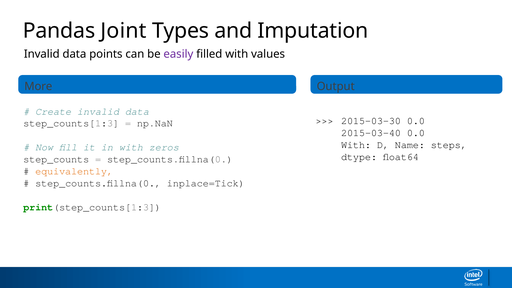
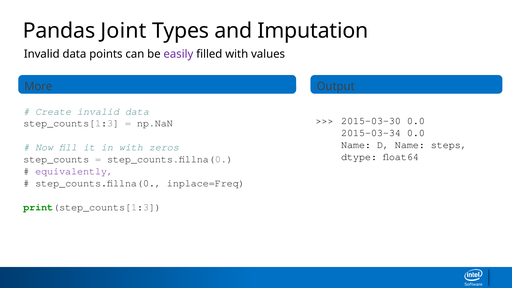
2015-03-40: 2015-03-40 -> 2015-03-34
With at (356, 145): With -> Name
equivalently colour: orange -> purple
inplace=Tick: inplace=Tick -> inplace=Freq
